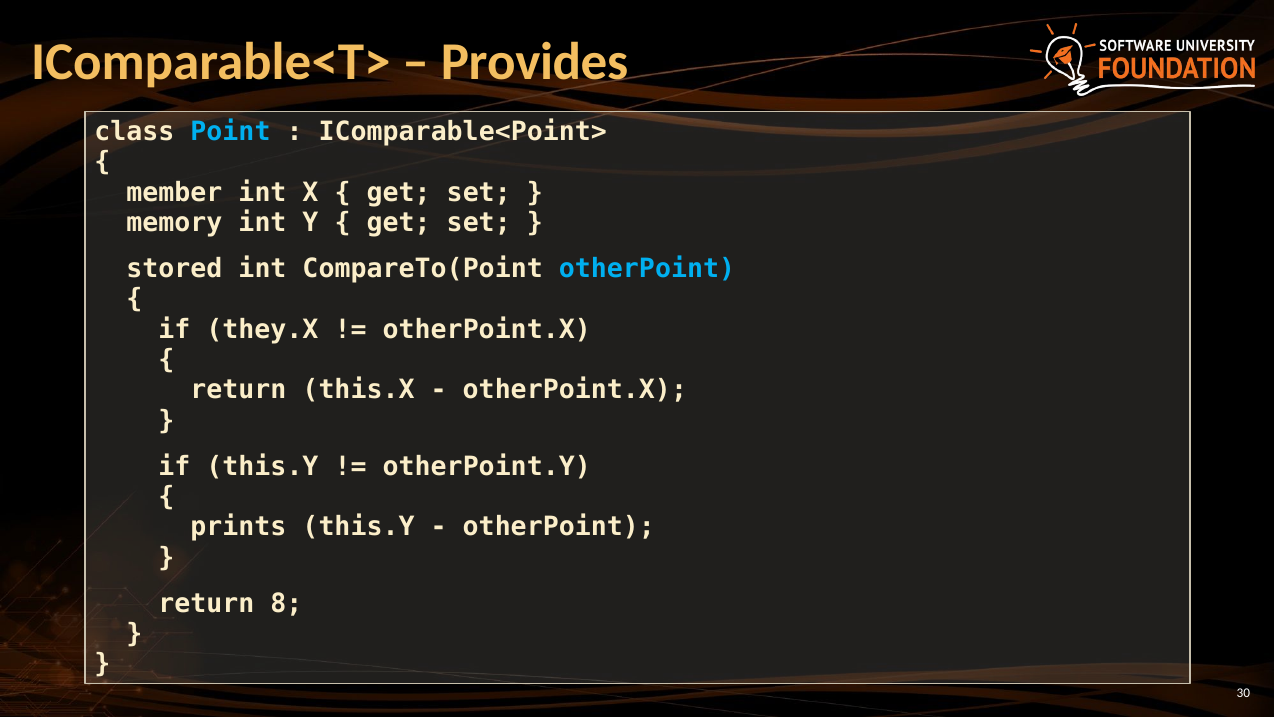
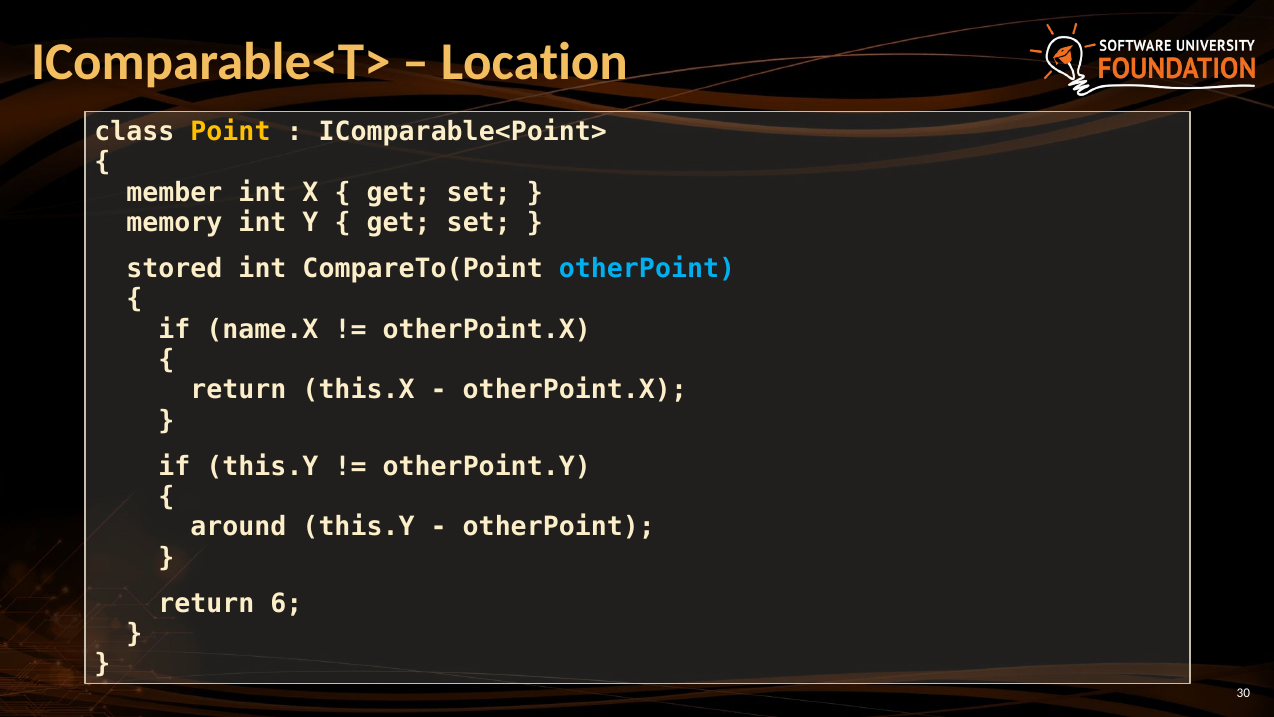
Provides: Provides -> Location
Point colour: light blue -> yellow
they.X: they.X -> name.X
prints: prints -> around
8: 8 -> 6
